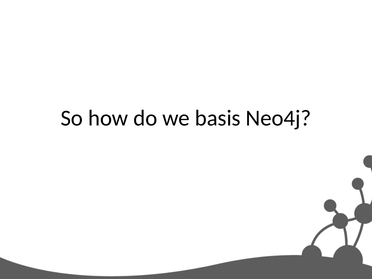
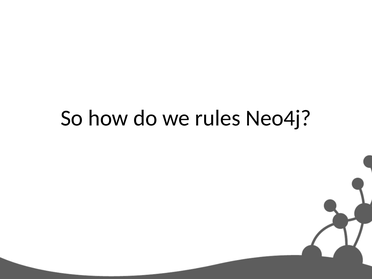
basis: basis -> rules
